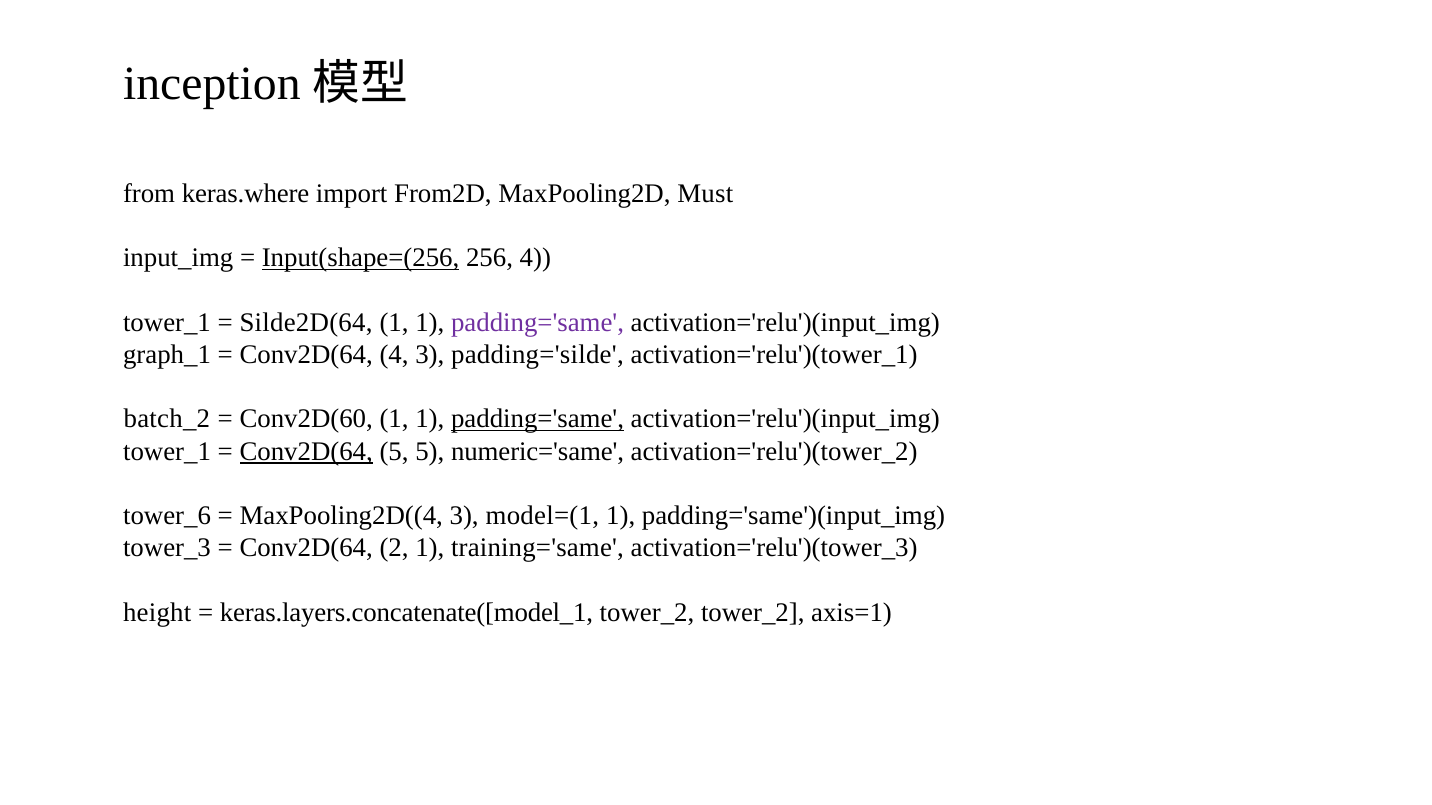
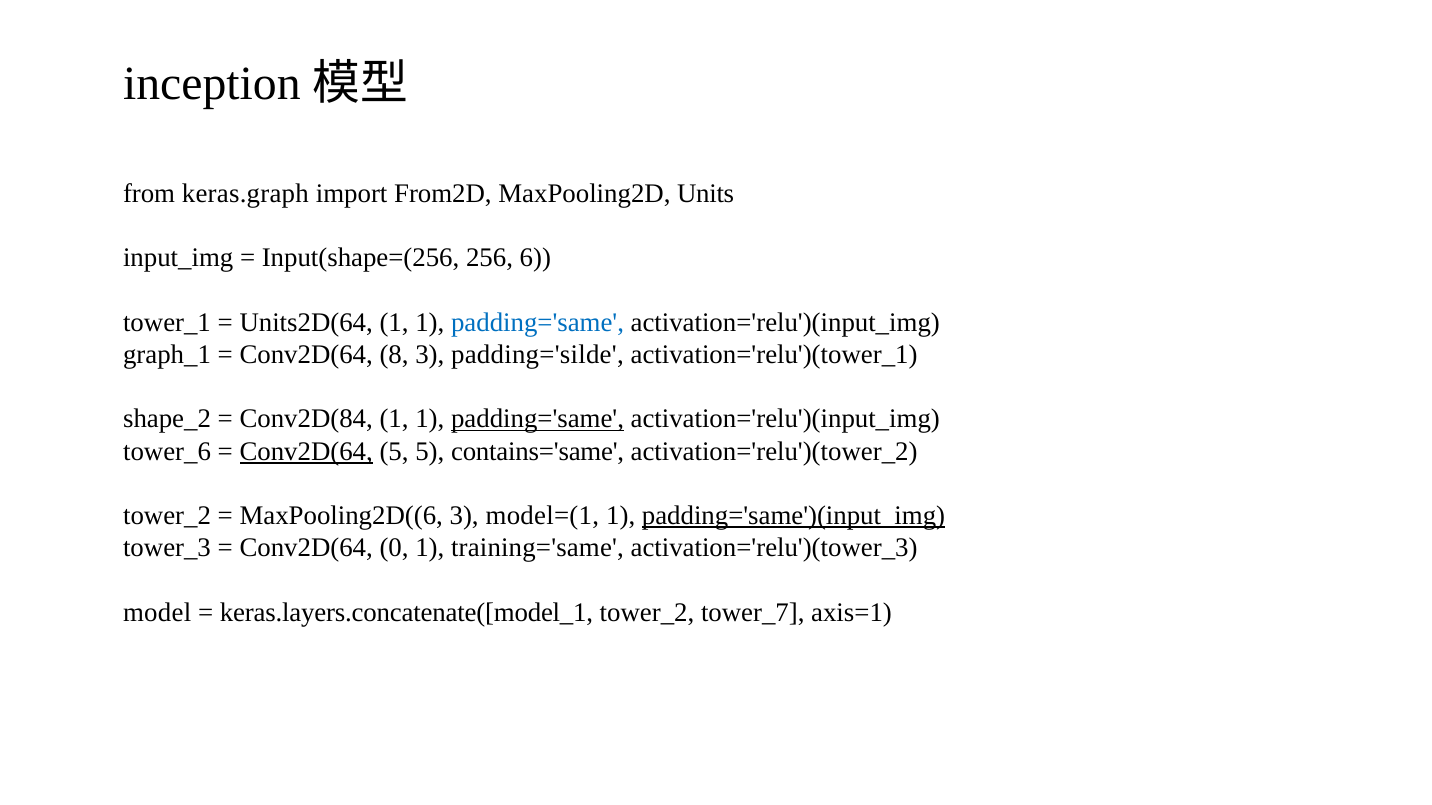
keras.where: keras.where -> keras.graph
Must: Must -> Units
Input(shape=(256 underline: present -> none
256 4: 4 -> 6
Silde2D(64: Silde2D(64 -> Units2D(64
padding='same at (538, 323) colour: purple -> blue
Conv2D(64 4: 4 -> 8
batch_2: batch_2 -> shape_2
Conv2D(60: Conv2D(60 -> Conv2D(84
tower_1 at (167, 451): tower_1 -> tower_6
numeric='same: numeric='same -> contains='same
tower_6 at (167, 516): tower_6 -> tower_2
MaxPooling2D((4: MaxPooling2D((4 -> MaxPooling2D((6
padding='same')(input_img underline: none -> present
2: 2 -> 0
height: height -> model
tower_2 tower_2: tower_2 -> tower_7
